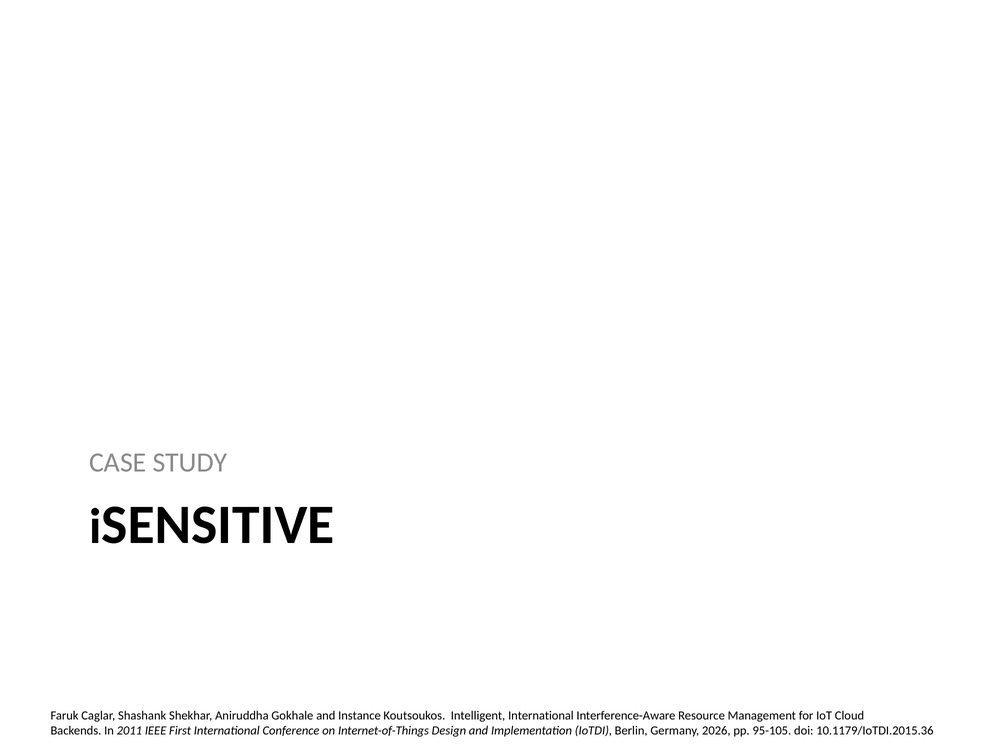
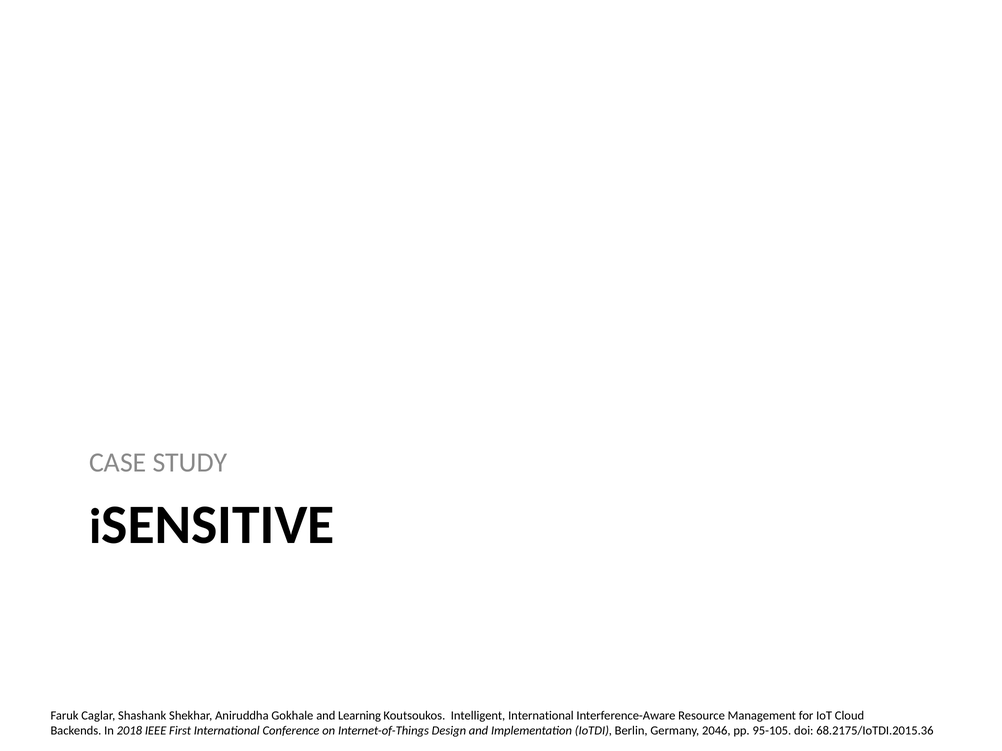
Instance: Instance -> Learning
2011: 2011 -> 2018
2026: 2026 -> 2046
10.1179/IoTDI.2015.36: 10.1179/IoTDI.2015.36 -> 68.2175/IoTDI.2015.36
